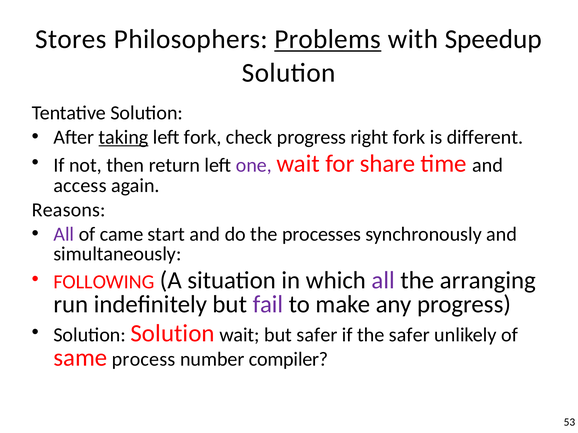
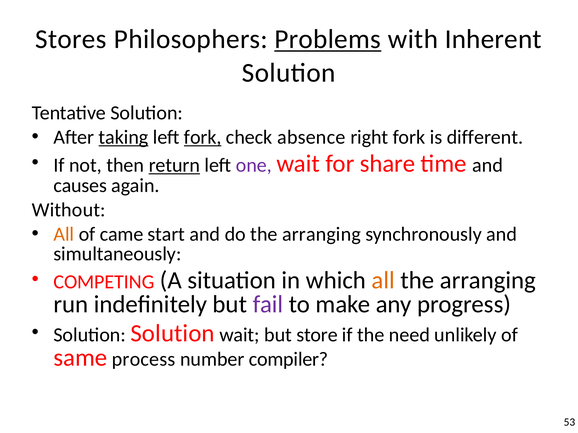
Speedup: Speedup -> Inherent
fork at (203, 137) underline: none -> present
check progress: progress -> absence
return underline: none -> present
access: access -> causes
Reasons: Reasons -> Without
All at (64, 235) colour: purple -> orange
do the processes: processes -> arranging
FOLLOWING: FOLLOWING -> COMPETING
all at (383, 281) colour: purple -> orange
but safer: safer -> store
the safer: safer -> need
